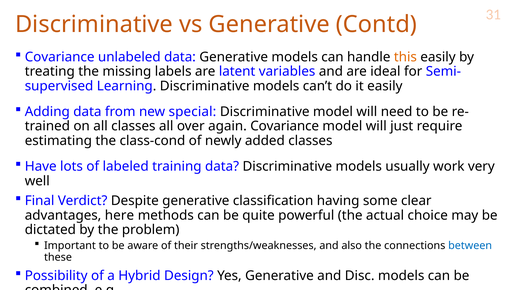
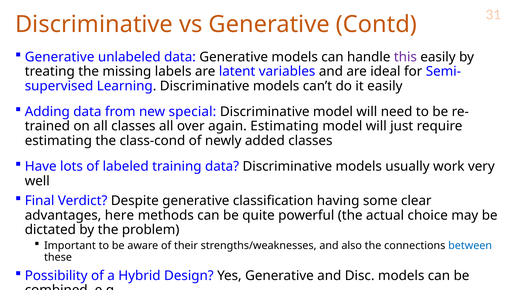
Covariance at (60, 57): Covariance -> Generative
this colour: orange -> purple
again Covariance: Covariance -> Estimating
